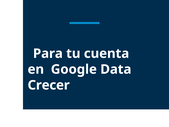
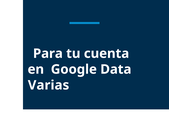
Crecer: Crecer -> Varias
